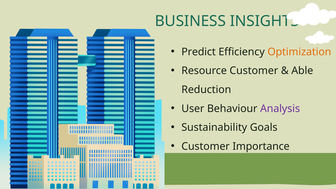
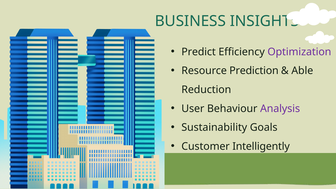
Optimization colour: orange -> purple
Resource Customer: Customer -> Prediction
Importance: Importance -> Intelligently
